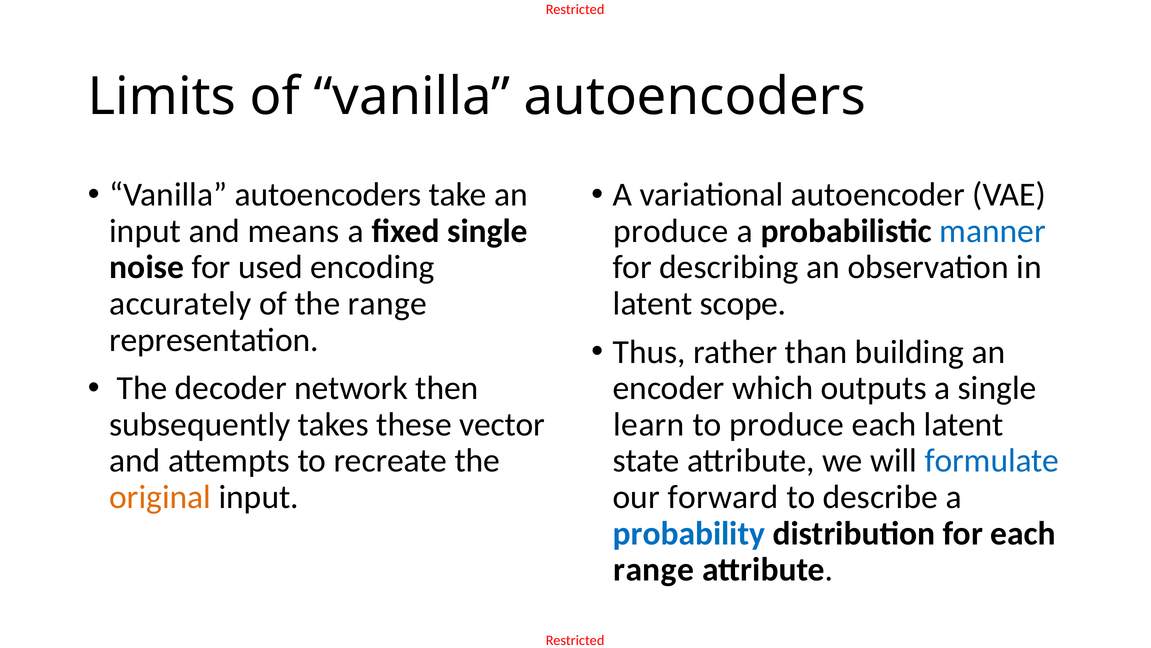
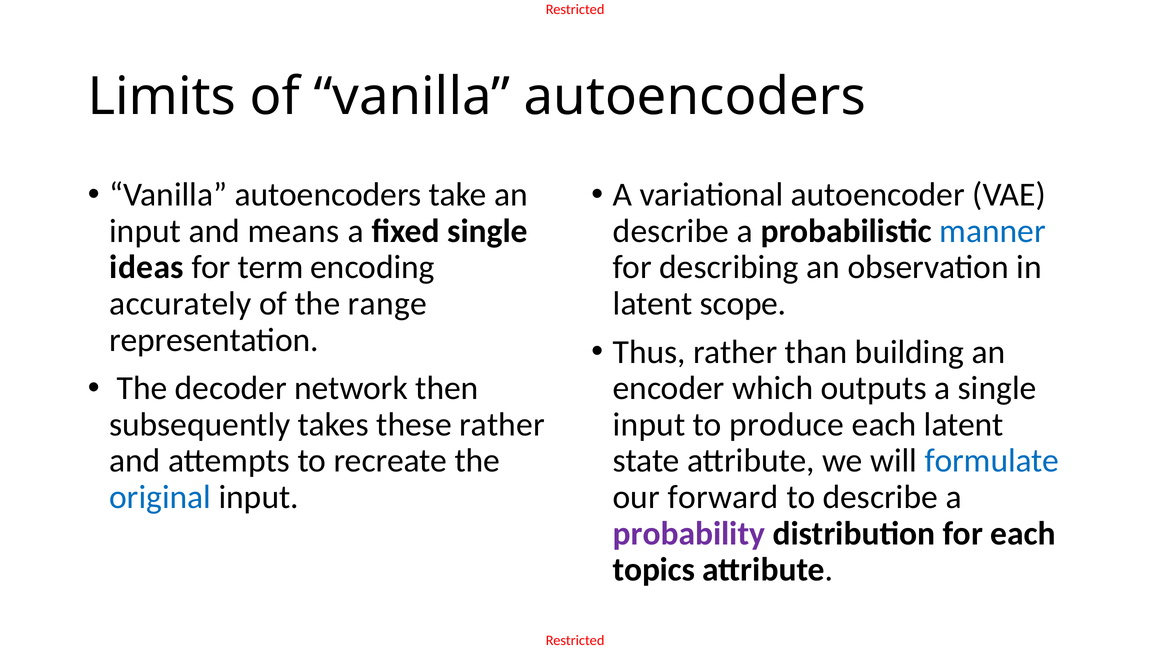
produce at (671, 231): produce -> describe
noise: noise -> ideas
used: used -> term
these vector: vector -> rather
learn at (649, 424): learn -> input
original colour: orange -> blue
probability colour: blue -> purple
range at (654, 569): range -> topics
